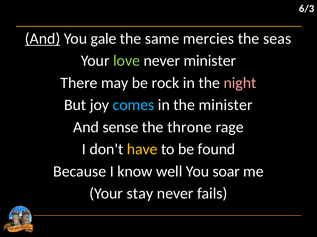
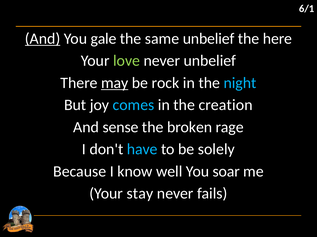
6/3: 6/3 -> 6/1
same mercies: mercies -> unbelief
seas: seas -> here
never minister: minister -> unbelief
may underline: none -> present
night colour: pink -> light blue
the minister: minister -> creation
throne: throne -> broken
have colour: yellow -> light blue
found: found -> solely
